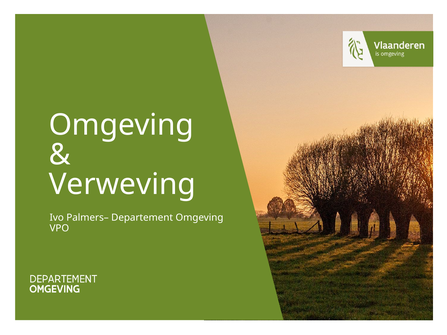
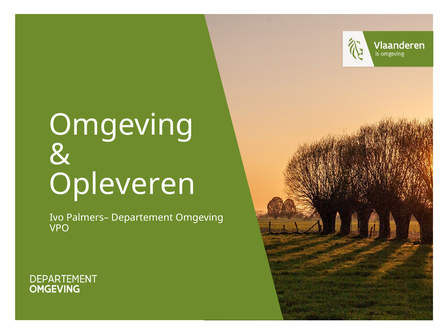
Verweving: Verweving -> Opleveren
